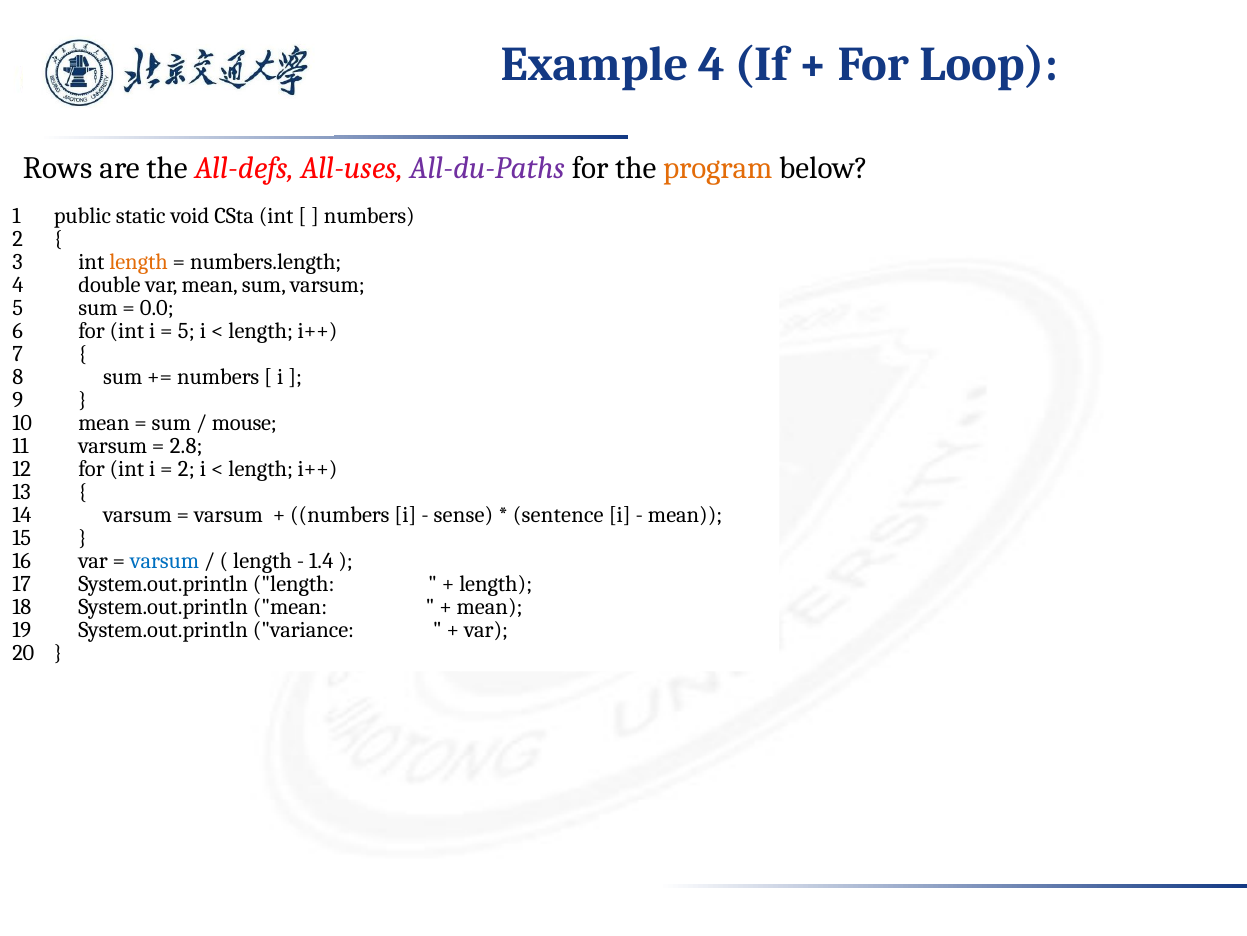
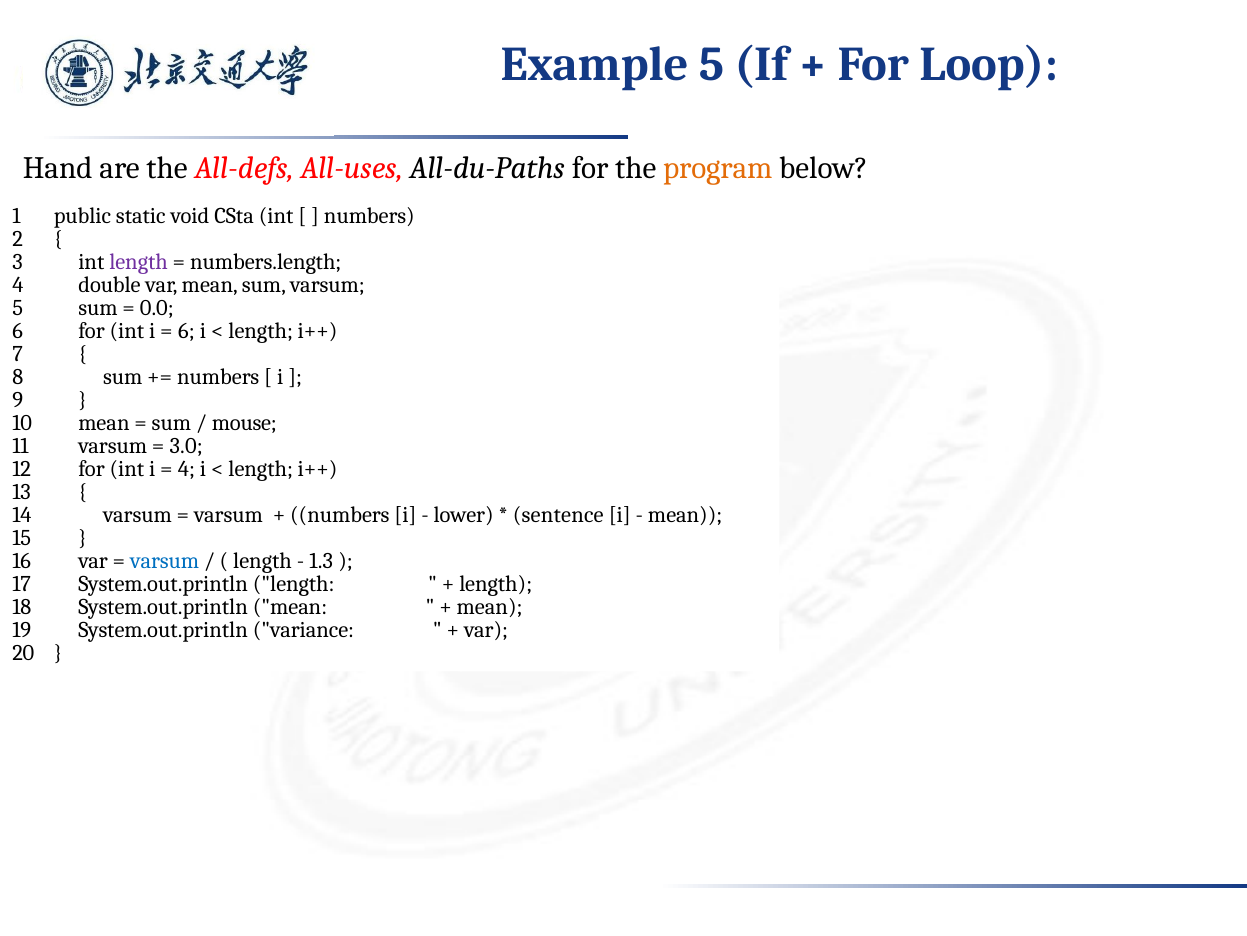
Example 4: 4 -> 5
Rows: Rows -> Hand
All-du-Paths colour: purple -> black
length at (139, 262) colour: orange -> purple
5 at (186, 331): 5 -> 6
2.8: 2.8 -> 3.0
2 at (186, 469): 2 -> 4
sense: sense -> lower
1.4: 1.4 -> 1.3
